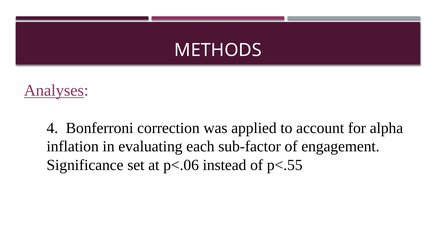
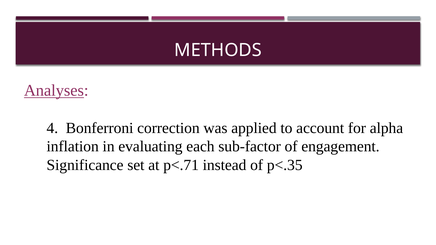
p<.06: p<.06 -> p<.71
p<.55: p<.55 -> p<.35
